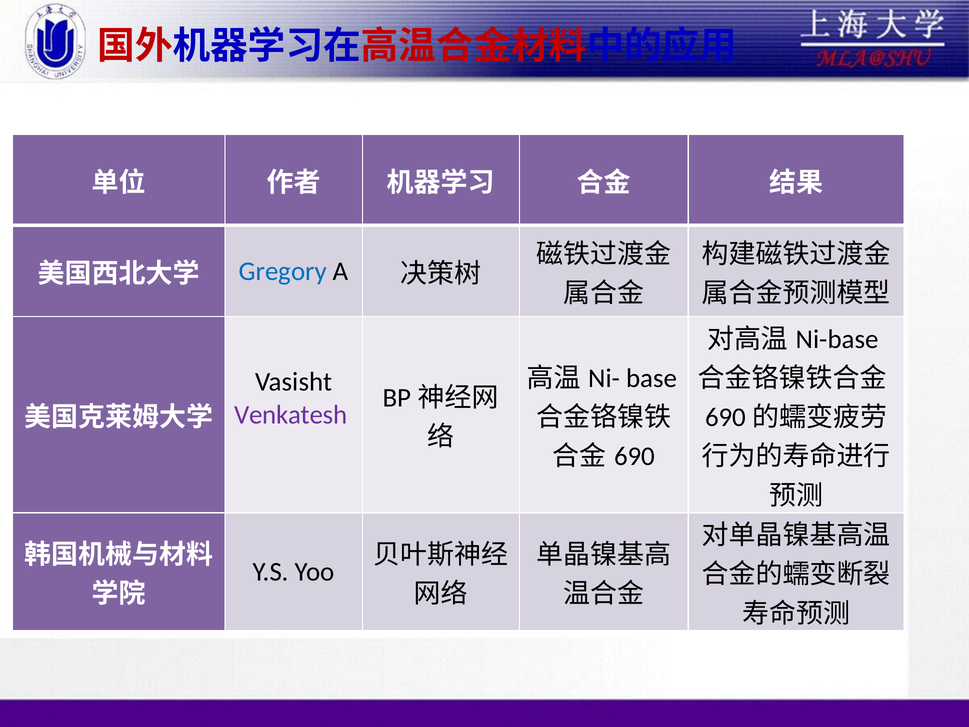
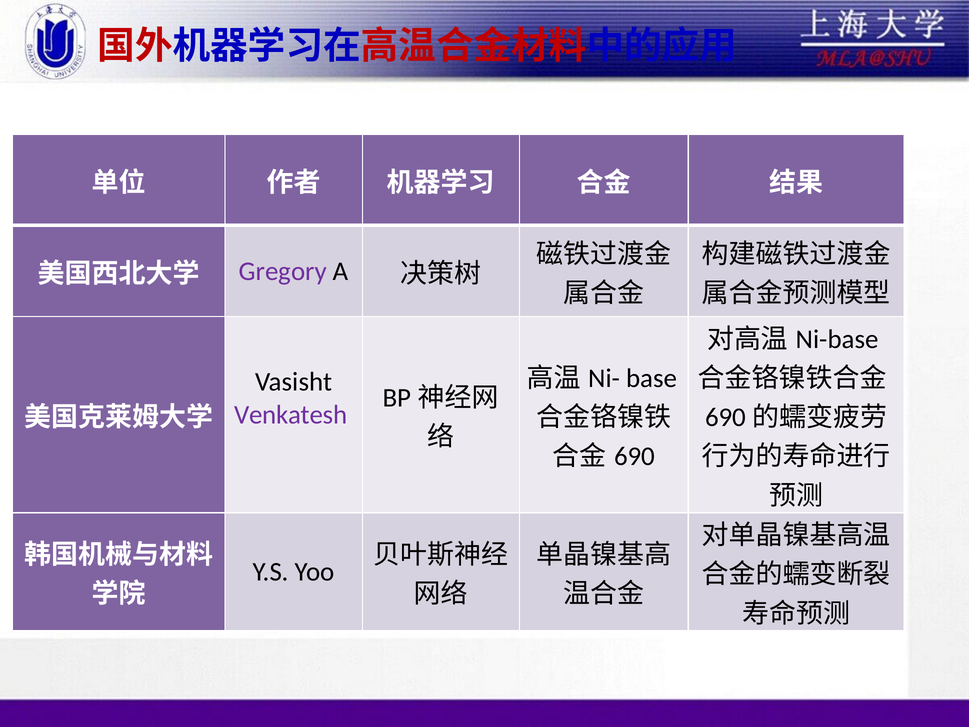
Gregory colour: blue -> purple
